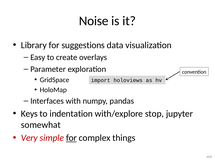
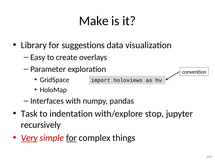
Noise: Noise -> Make
Keys: Keys -> Task
somewhat: somewhat -> recursively
Very underline: none -> present
